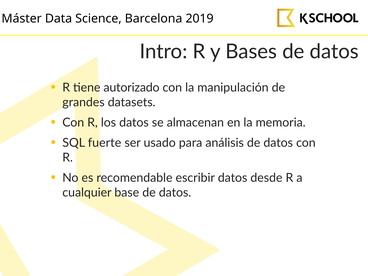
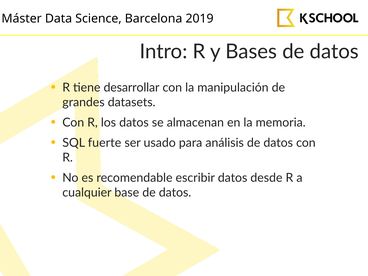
autorizado: autorizado -> desarrollar
